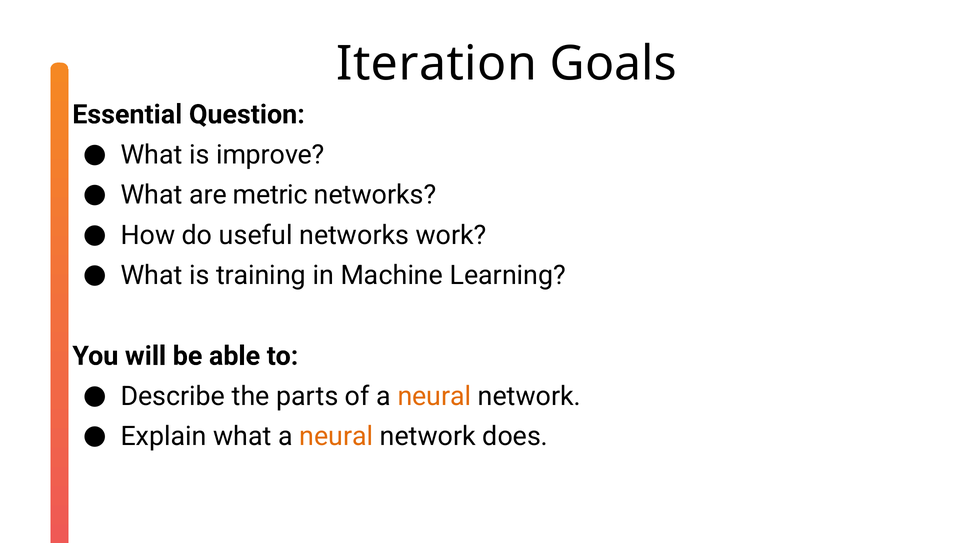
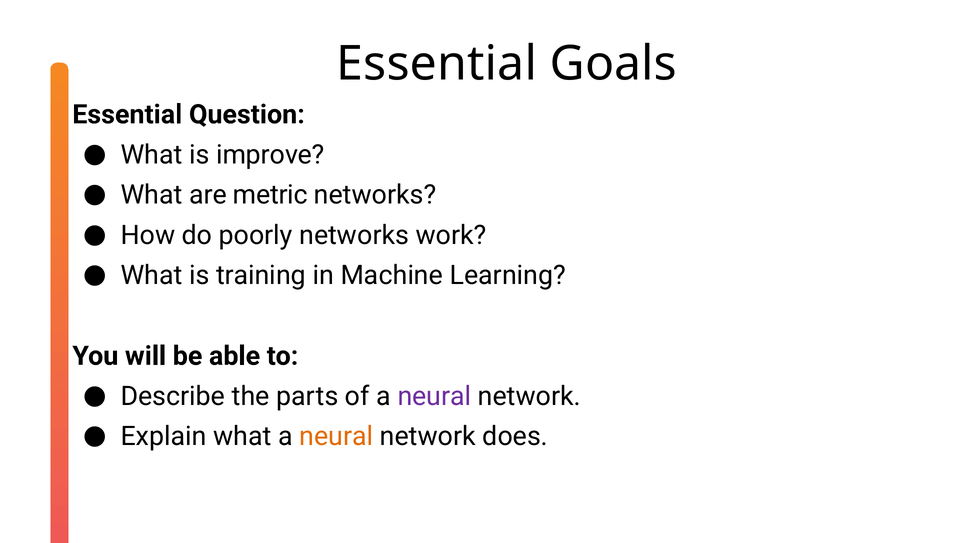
Iteration at (437, 64): Iteration -> Essential
useful: useful -> poorly
neural at (434, 396) colour: orange -> purple
